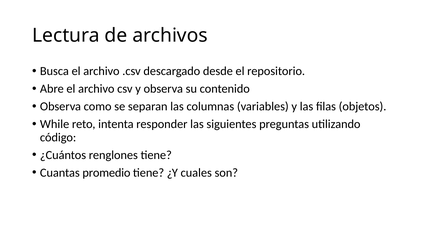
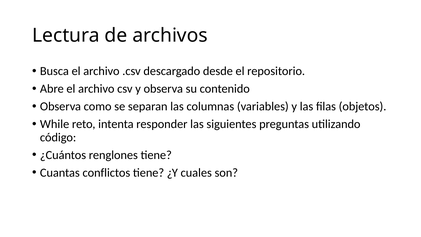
promedio: promedio -> conflictos
